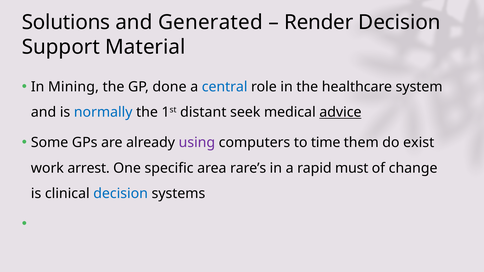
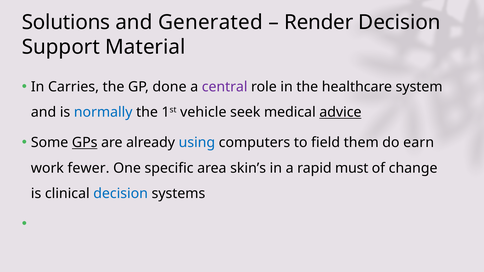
Mining: Mining -> Carries
central colour: blue -> purple
distant: distant -> vehicle
GPs underline: none -> present
using colour: purple -> blue
time: time -> field
exist: exist -> earn
arrest: arrest -> fewer
rare’s: rare’s -> skin’s
